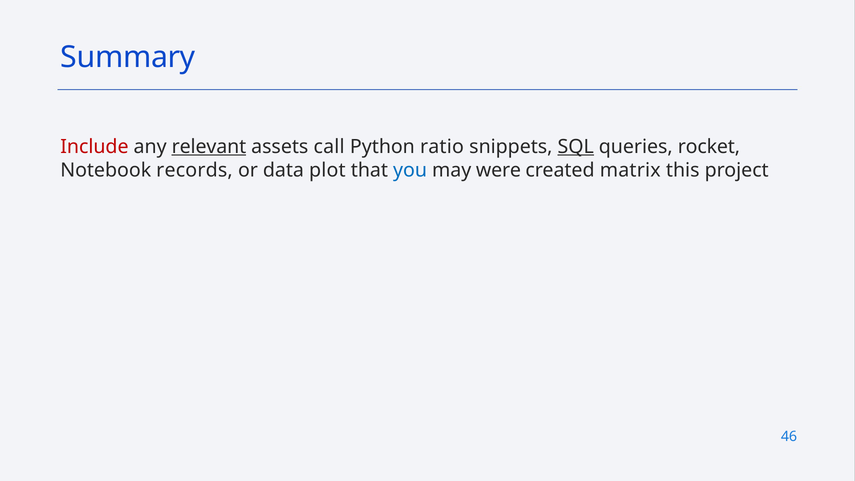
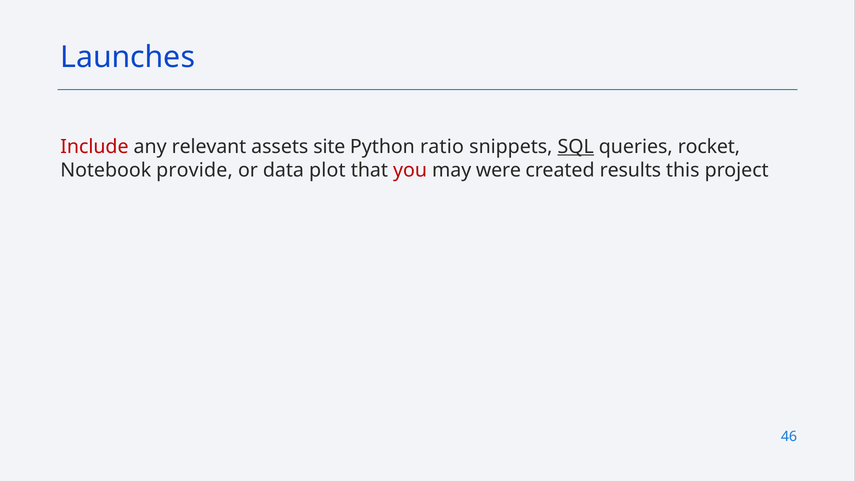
Summary: Summary -> Launches
relevant underline: present -> none
call: call -> site
records: records -> provide
you colour: blue -> red
matrix: matrix -> results
